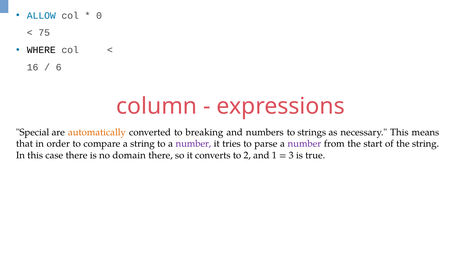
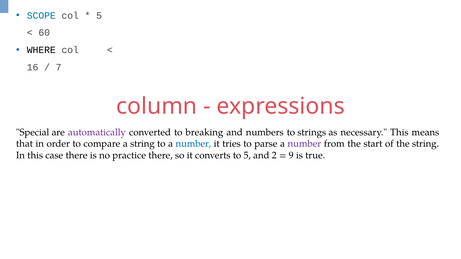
ALLOW: ALLOW -> SCOPE
0 at (99, 16): 0 -> 5
75: 75 -> 60
6: 6 -> 7
automatically colour: orange -> purple
number at (193, 144) colour: purple -> blue
domain: domain -> practice
to 2: 2 -> 5
1: 1 -> 2
3: 3 -> 9
